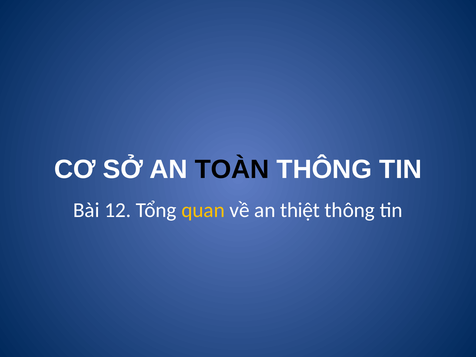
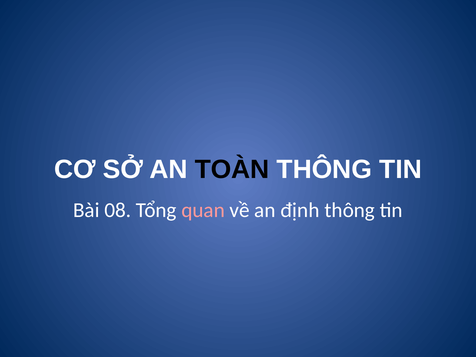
12: 12 -> 08
quan colour: yellow -> pink
thiệt: thiệt -> định
